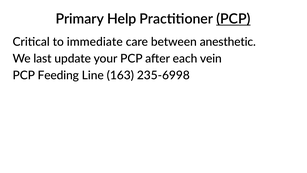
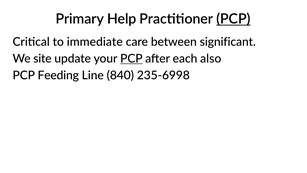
anesthetic: anesthetic -> significant
last: last -> site
PCP at (131, 59) underline: none -> present
vein: vein -> also
163: 163 -> 840
